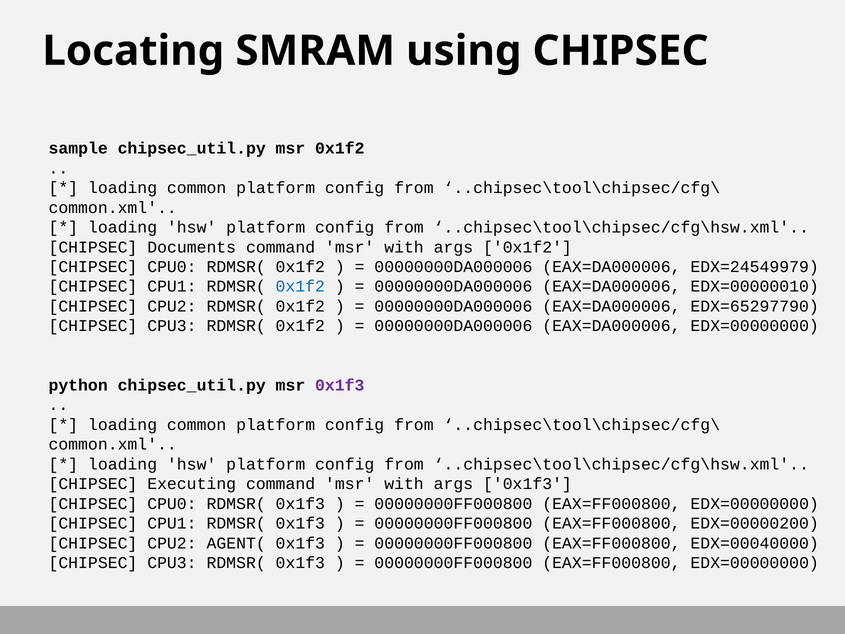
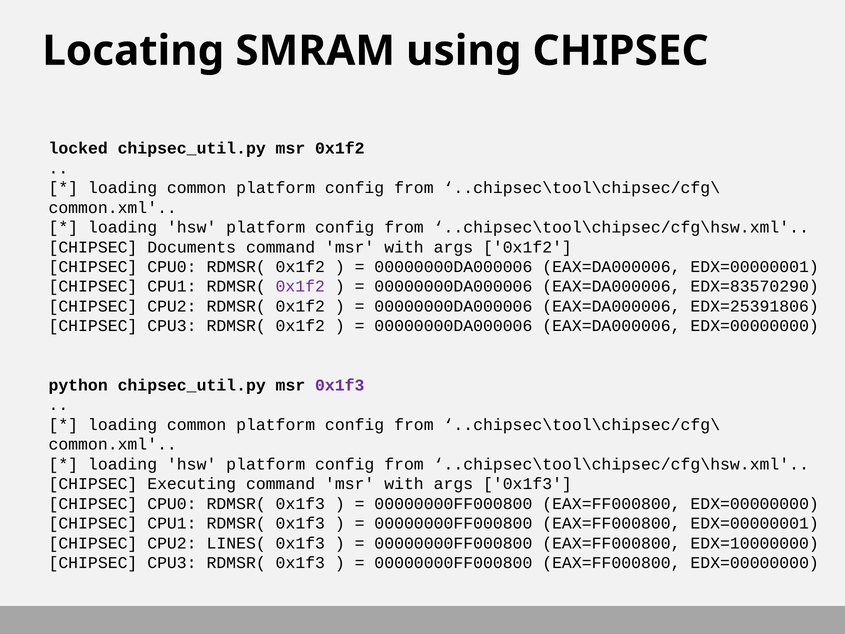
sample: sample -> locked
EAX=DA000006 EDX=24549979: EDX=24549979 -> EDX=00000001
0x1f2 at (300, 286) colour: blue -> purple
EDX=00000010: EDX=00000010 -> EDX=83570290
EDX=65297790: EDX=65297790 -> EDX=25391806
EAX=FF000800 EDX=00000200: EDX=00000200 -> EDX=00000001
AGENT(: AGENT( -> LINES(
EDX=00040000: EDX=00040000 -> EDX=10000000
